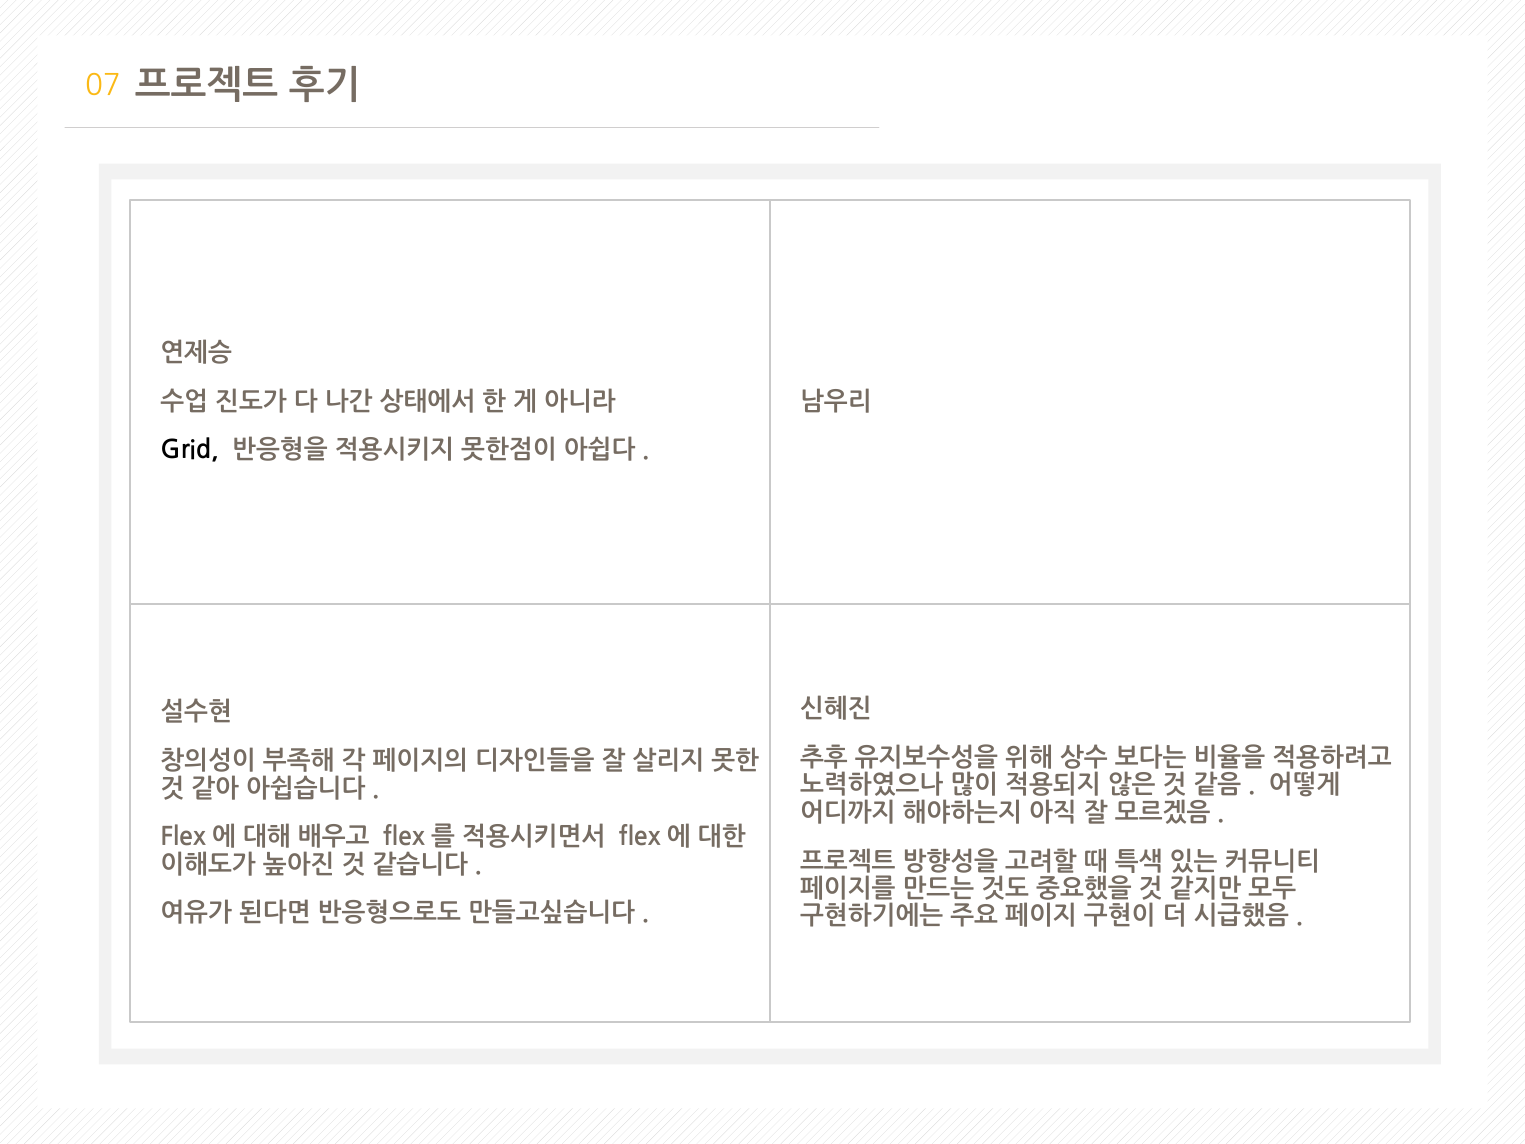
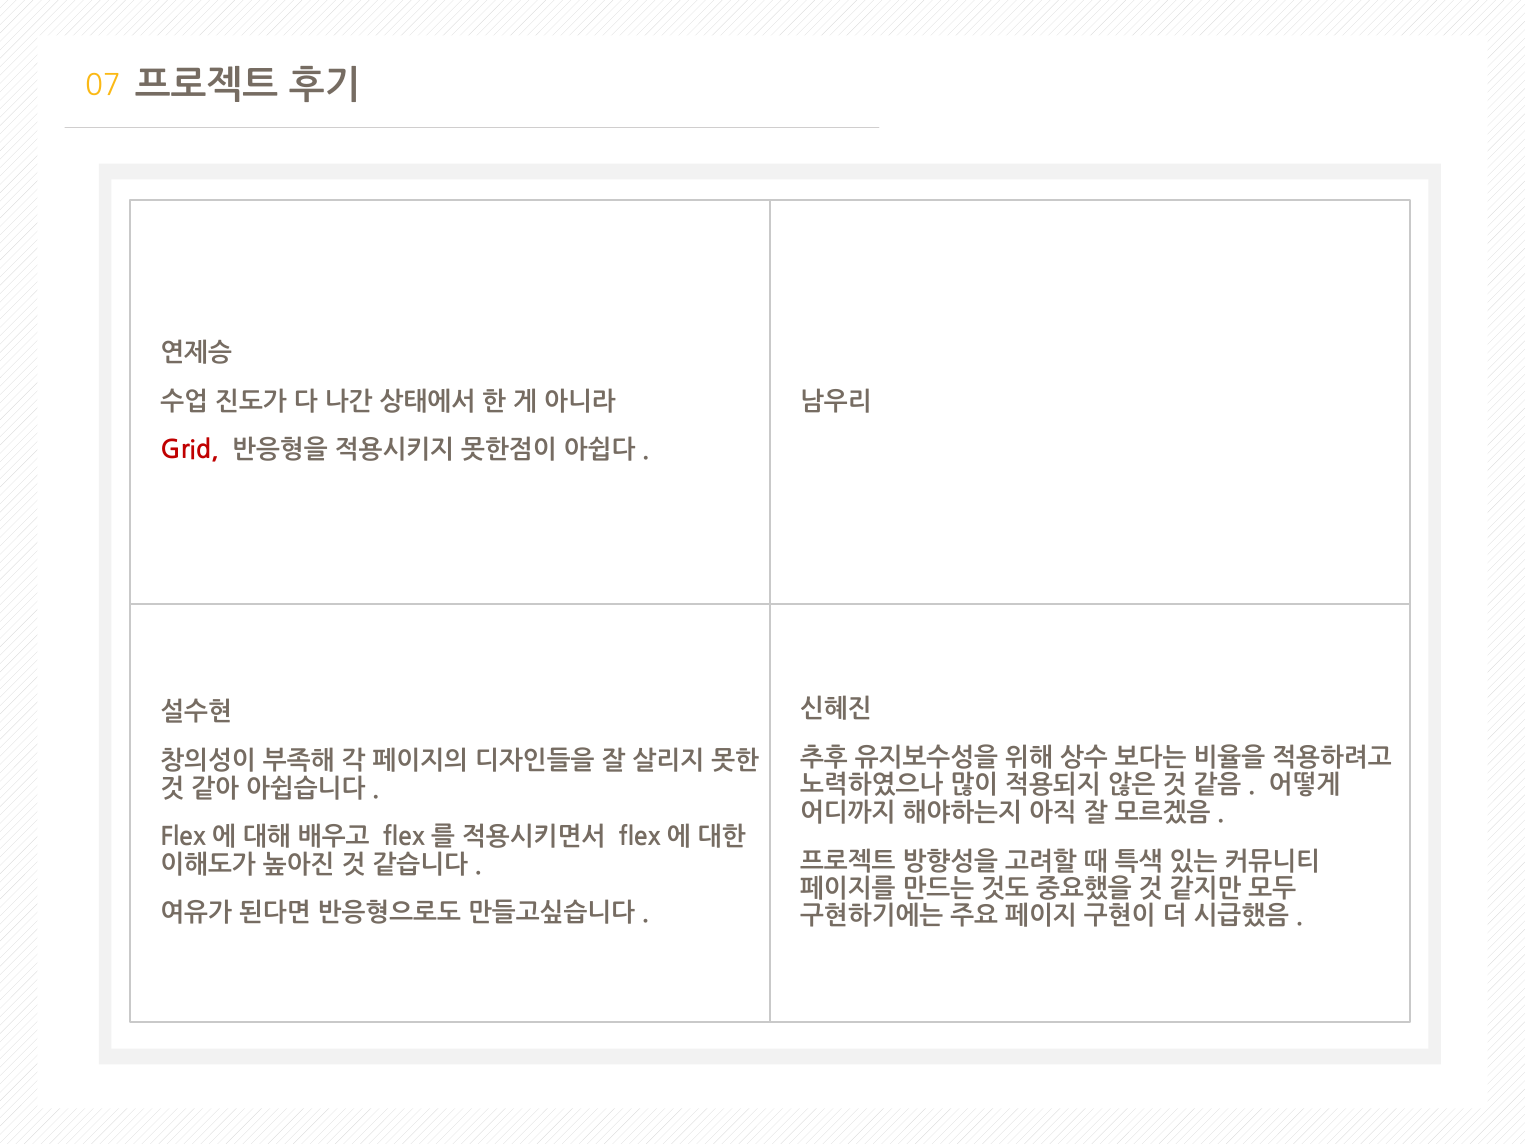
Grid colour: black -> red
